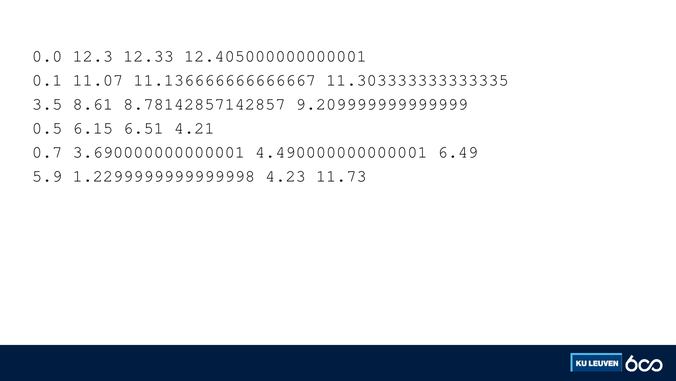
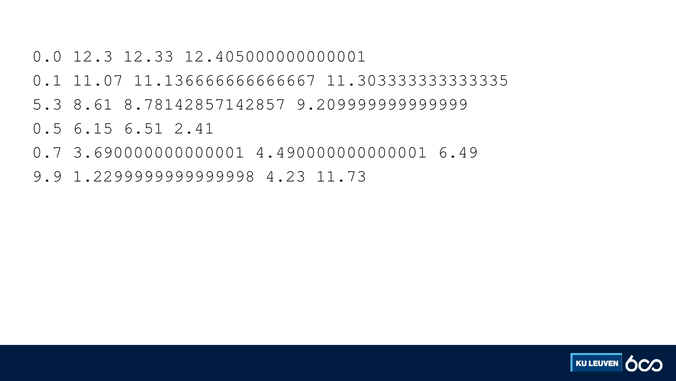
3.5: 3.5 -> 5.3
4.21: 4.21 -> 2.41
5.9: 5.9 -> 9.9
